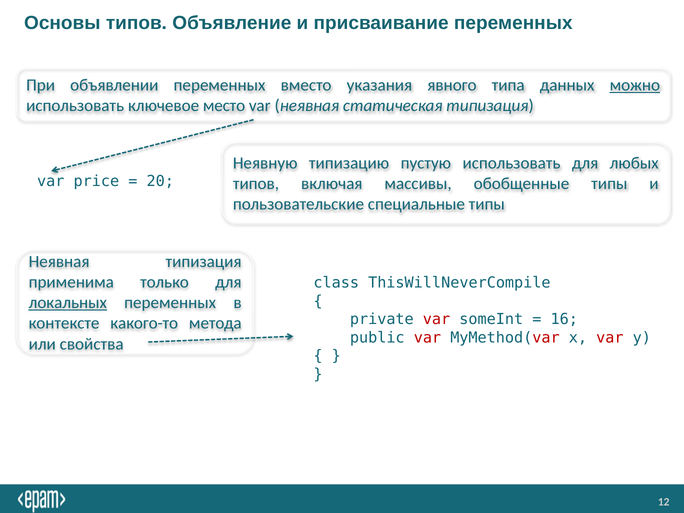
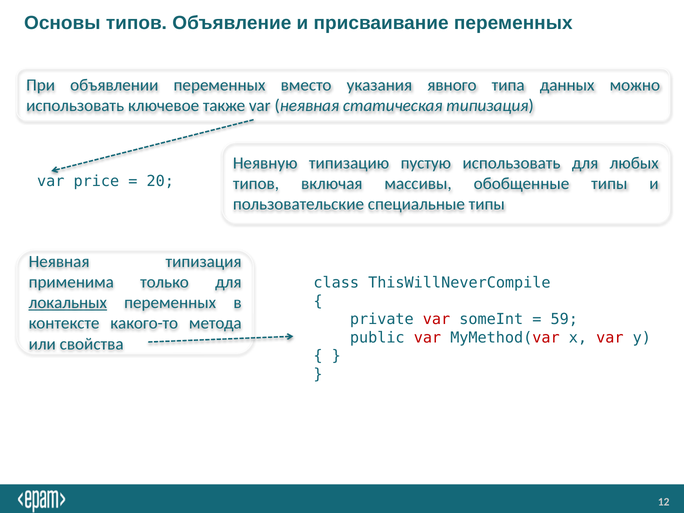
можно underline: present -> none
место: место -> также
16: 16 -> 59
